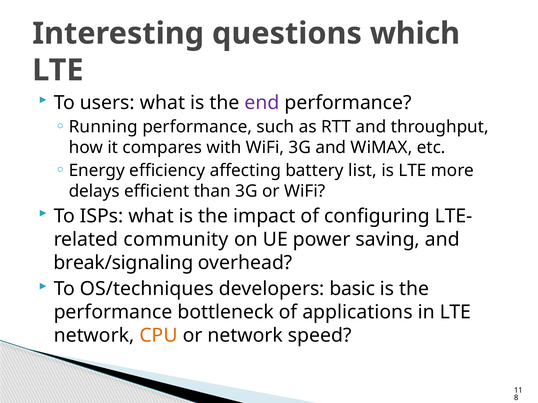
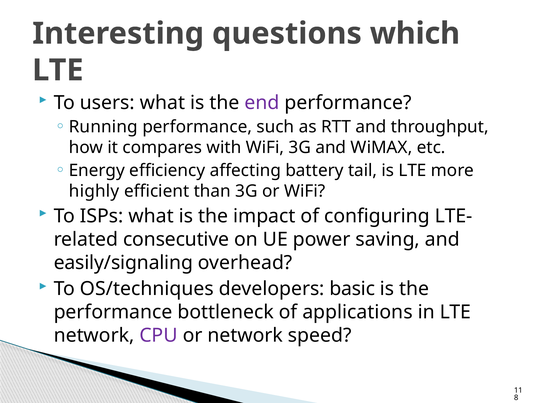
list: list -> tail
delays: delays -> highly
community: community -> consecutive
break/signaling: break/signaling -> easily/signaling
CPU colour: orange -> purple
